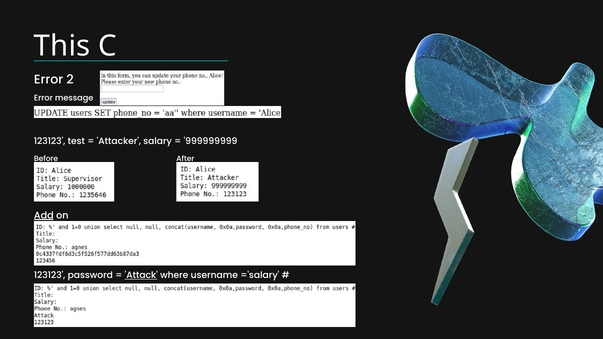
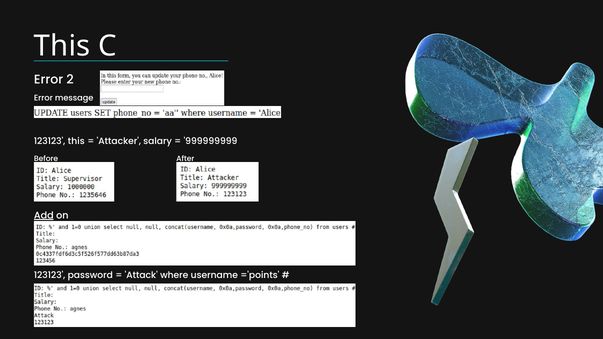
123123 test: test -> this
Attack underline: present -> none
='salary: ='salary -> ='points
